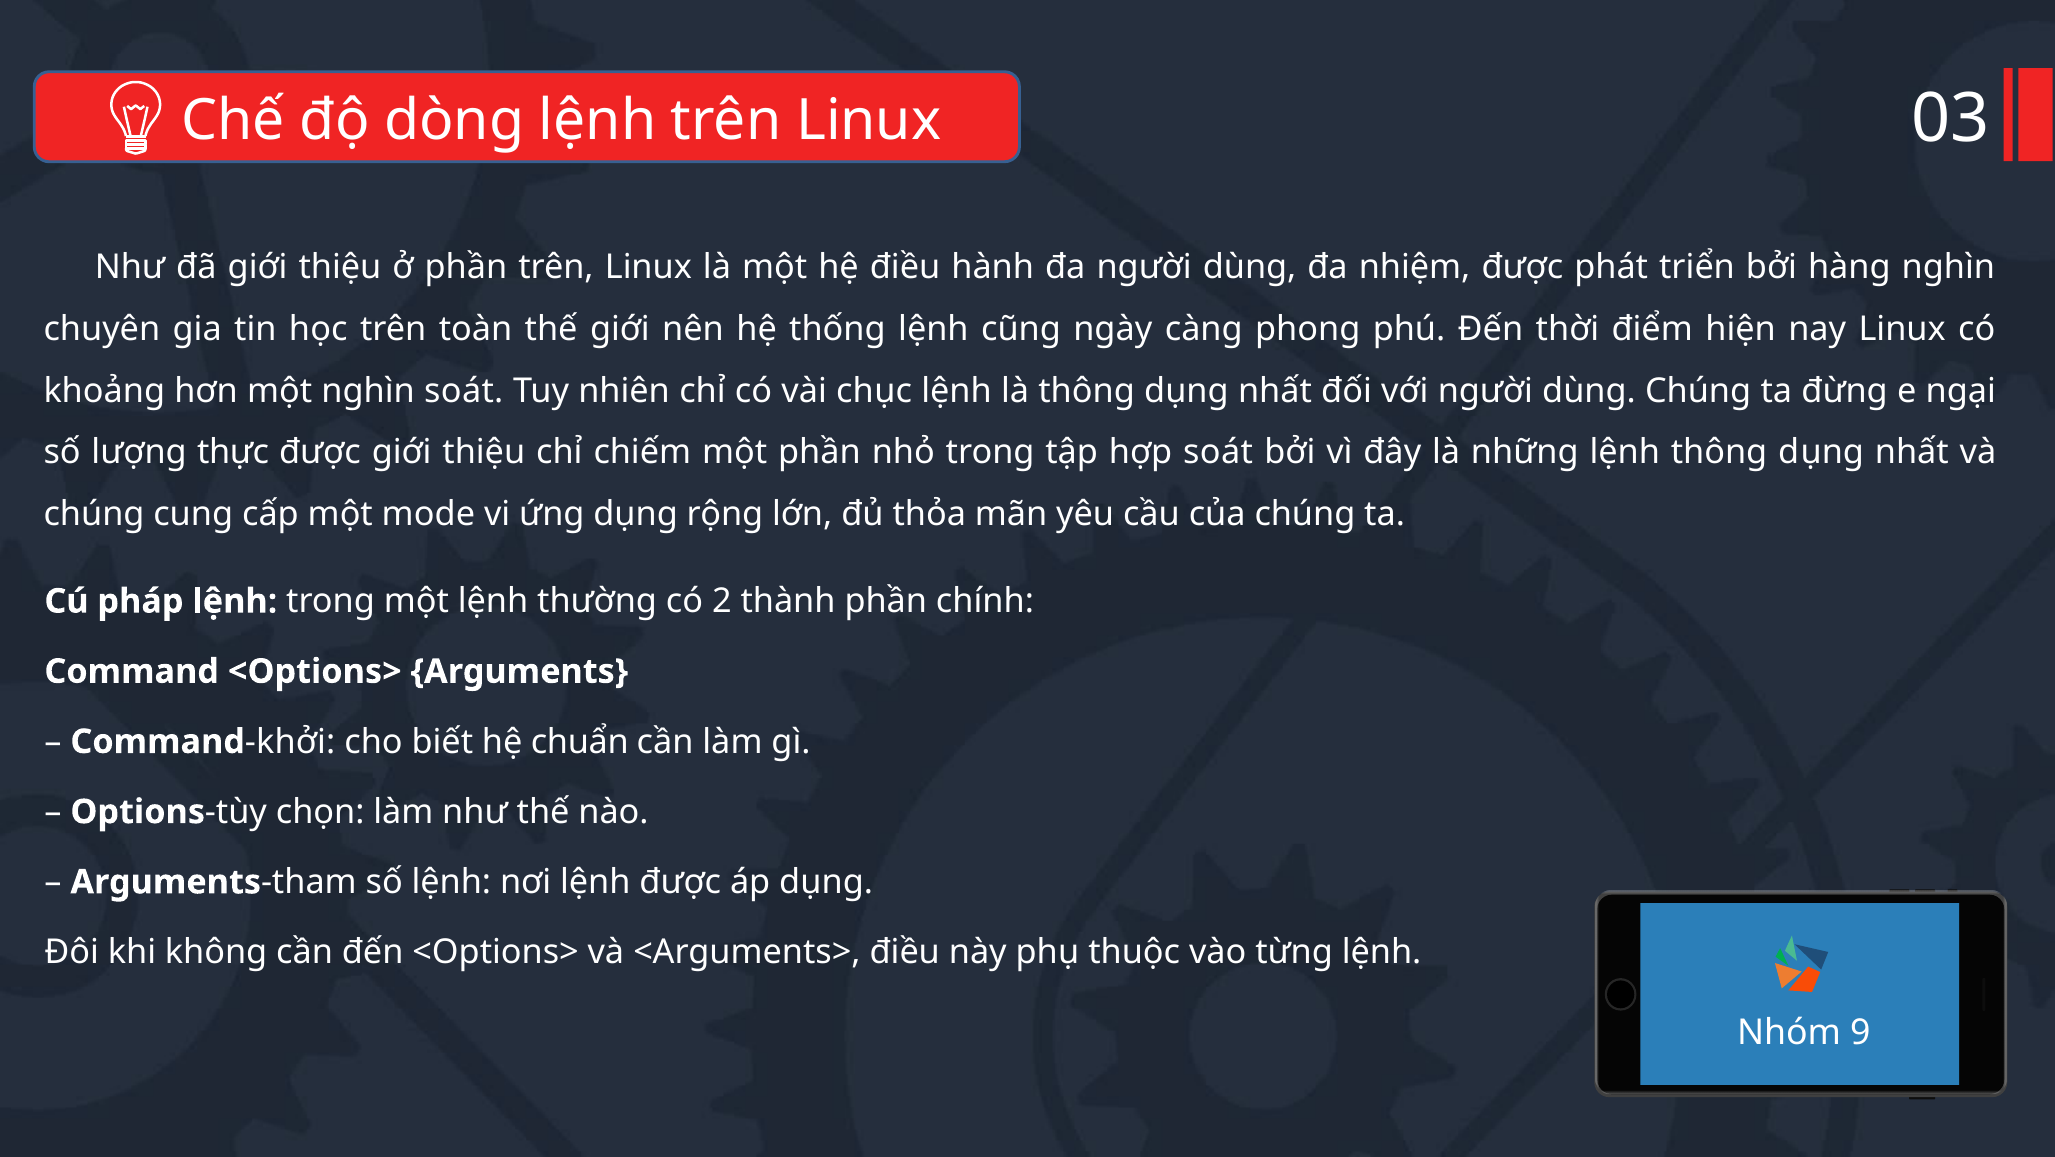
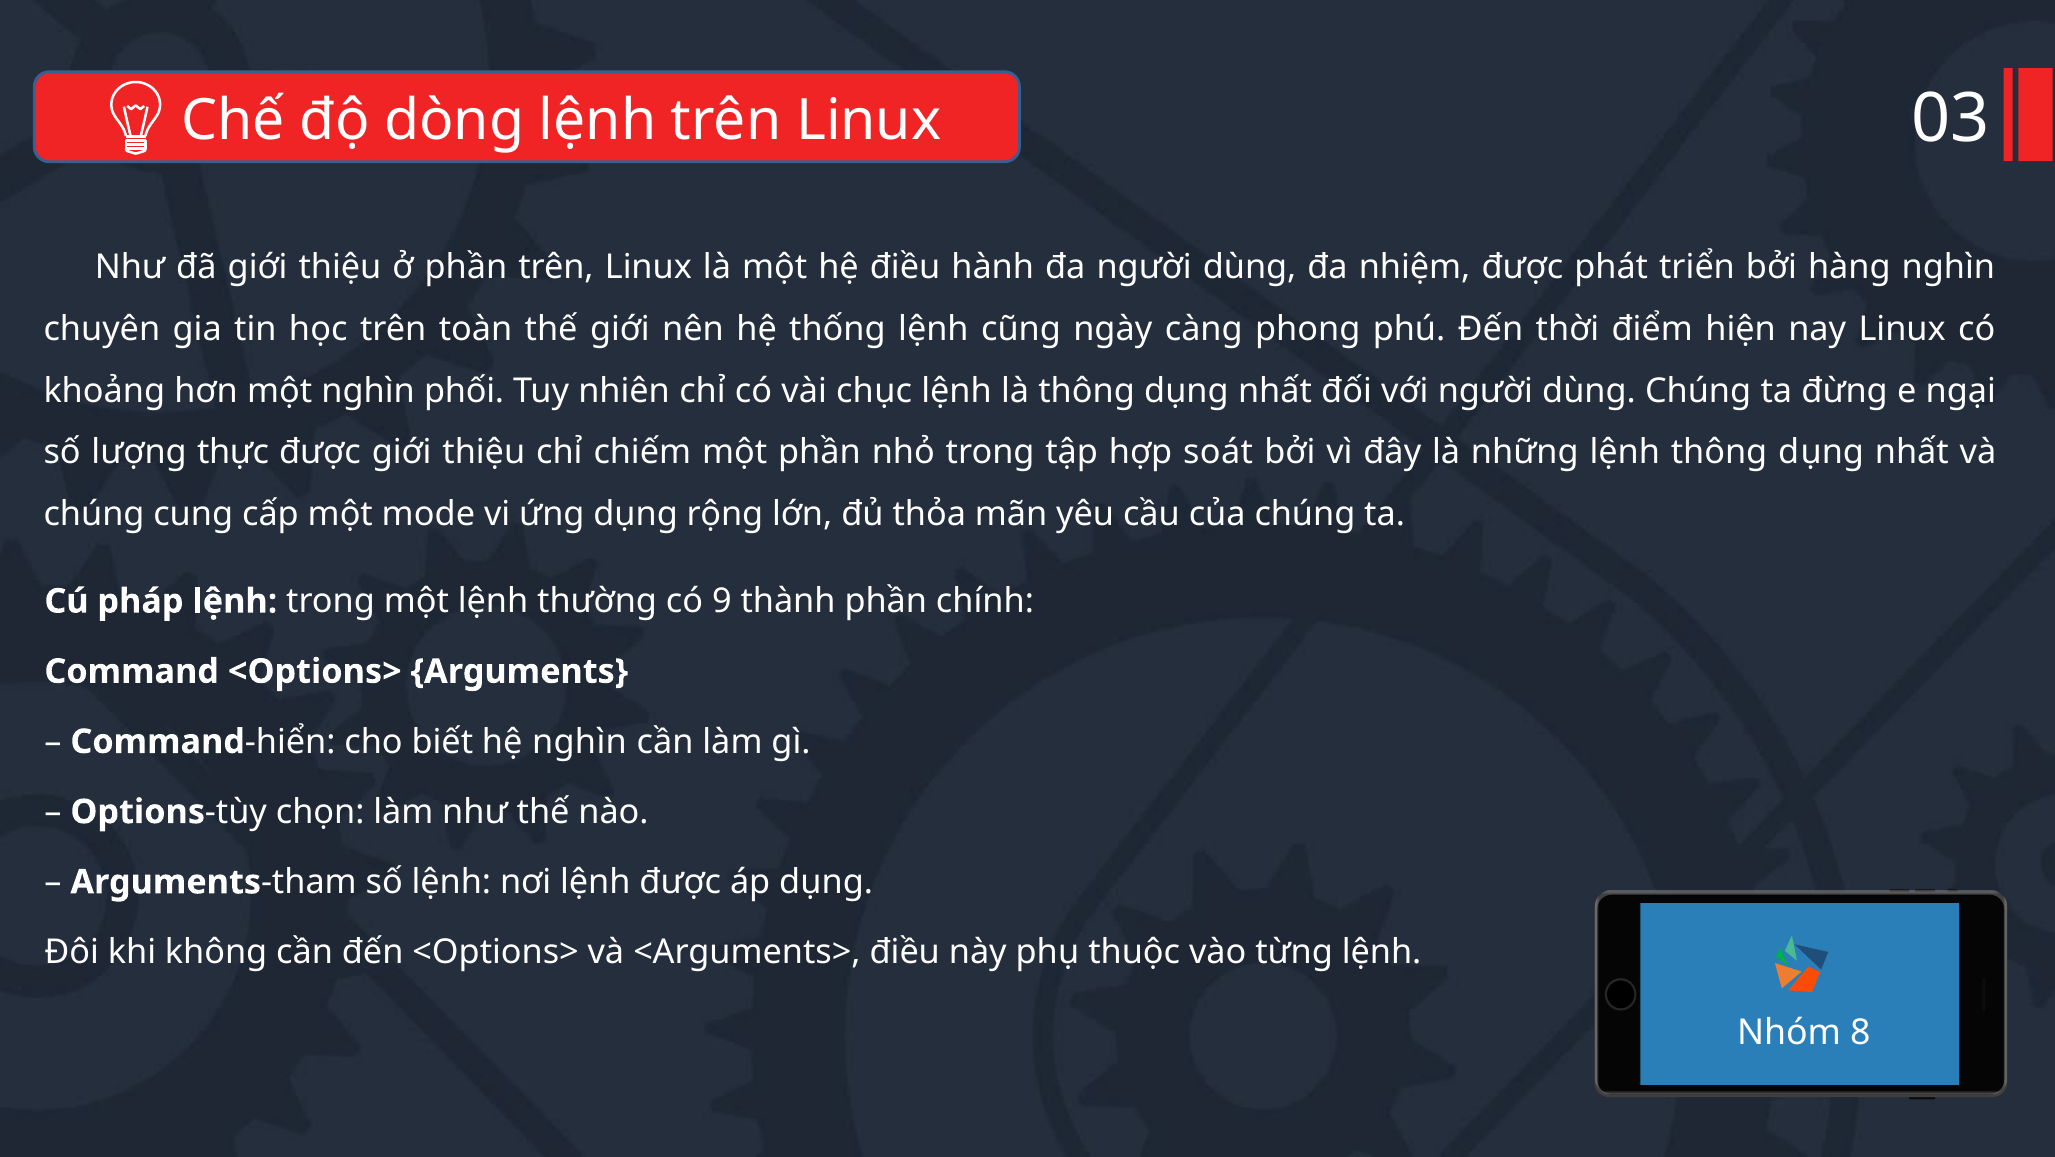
nghìn soát: soát -> phối
2: 2 -> 9
khởi: khởi -> hiển
hệ chuẩn: chuẩn -> nghìn
9: 9 -> 8
